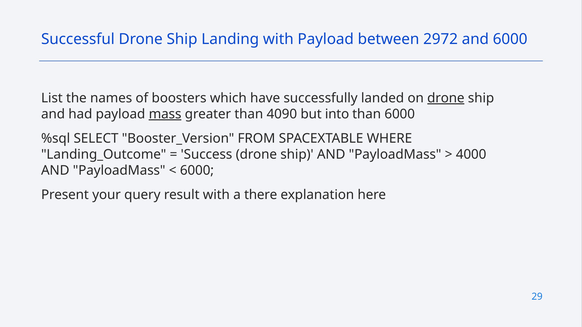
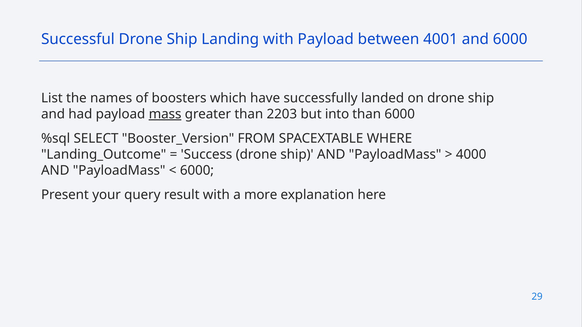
2972: 2972 -> 4001
drone at (446, 98) underline: present -> none
4090: 4090 -> 2203
there: there -> more
